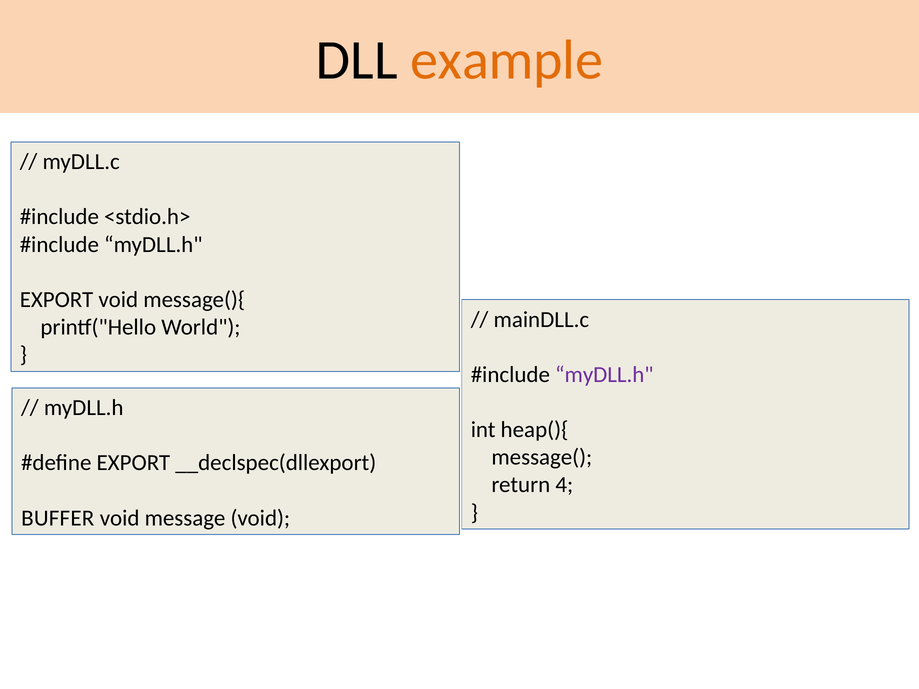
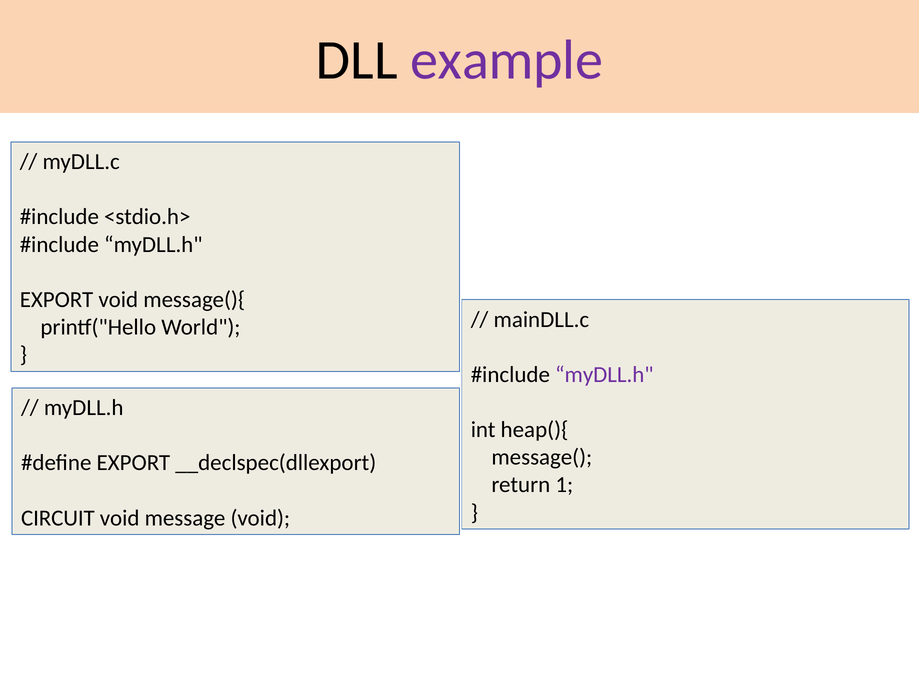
example colour: orange -> purple
4: 4 -> 1
BUFFER: BUFFER -> CIRCUIT
